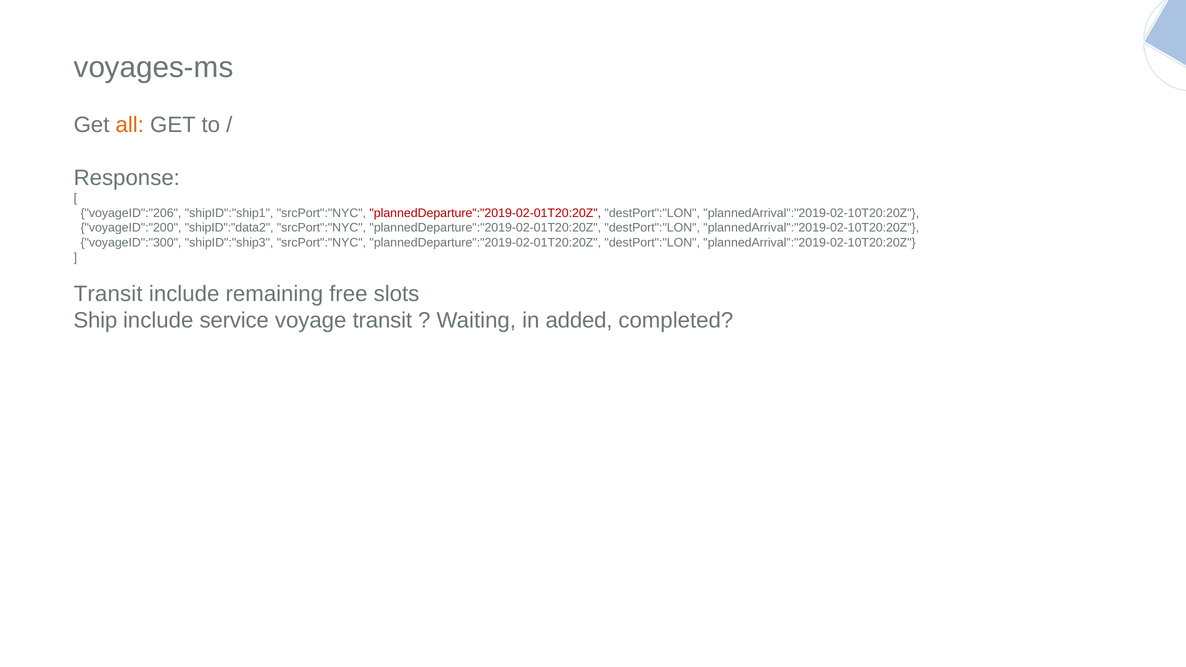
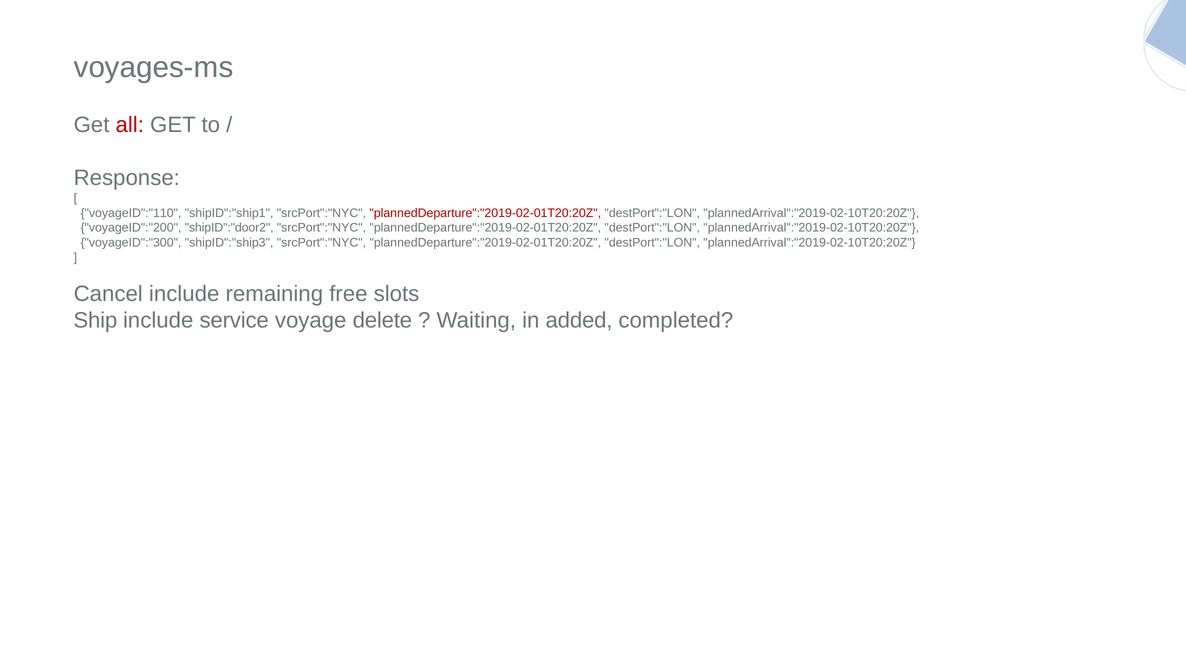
all colour: orange -> red
voyageID":"206: voyageID":"206 -> voyageID":"110
shipID":"data2: shipID":"data2 -> shipID":"door2
Transit at (108, 294): Transit -> Cancel
voyage transit: transit -> delete
